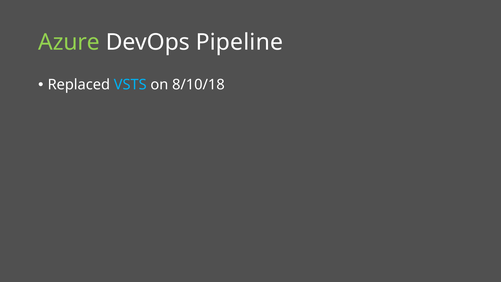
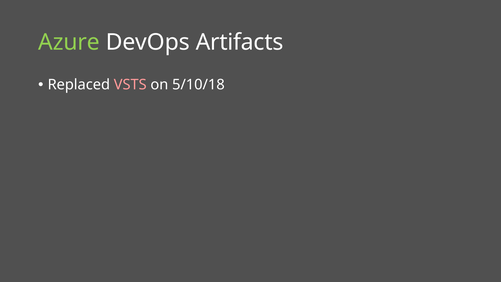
Pipeline: Pipeline -> Artifacts
VSTS colour: light blue -> pink
8/10/18: 8/10/18 -> 5/10/18
